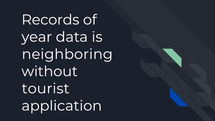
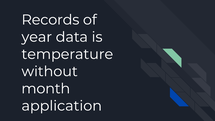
neighboring: neighboring -> temperature
tourist: tourist -> month
